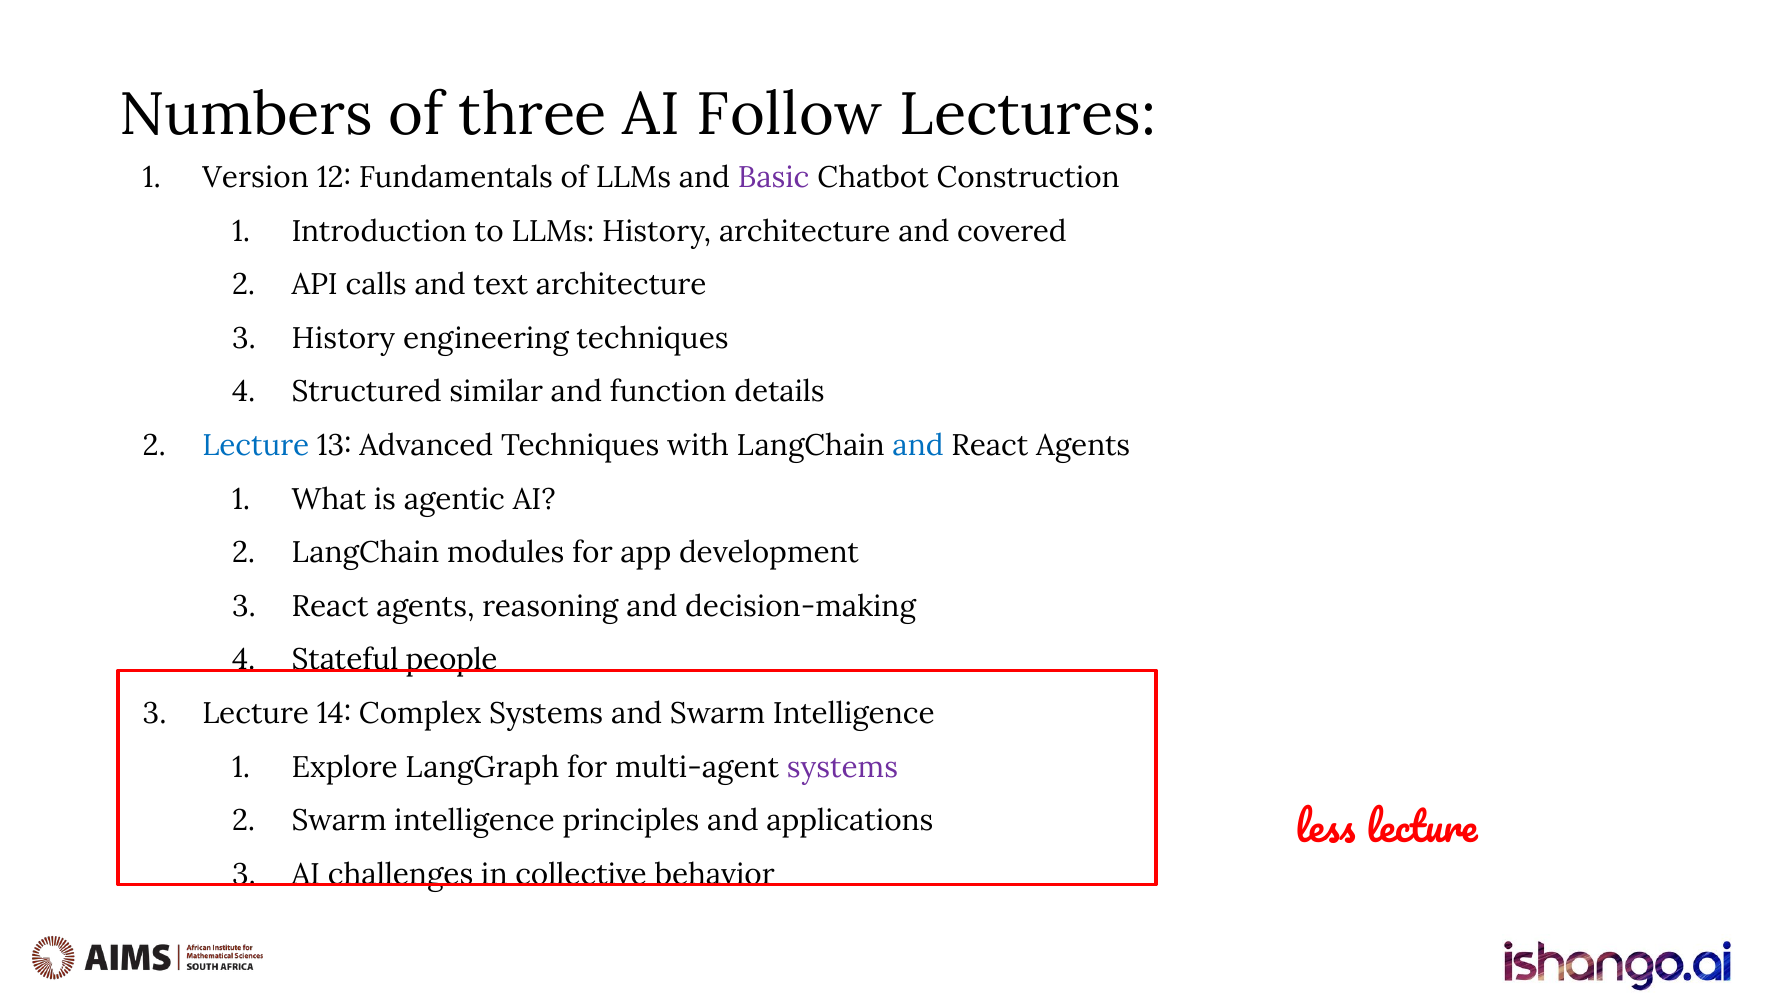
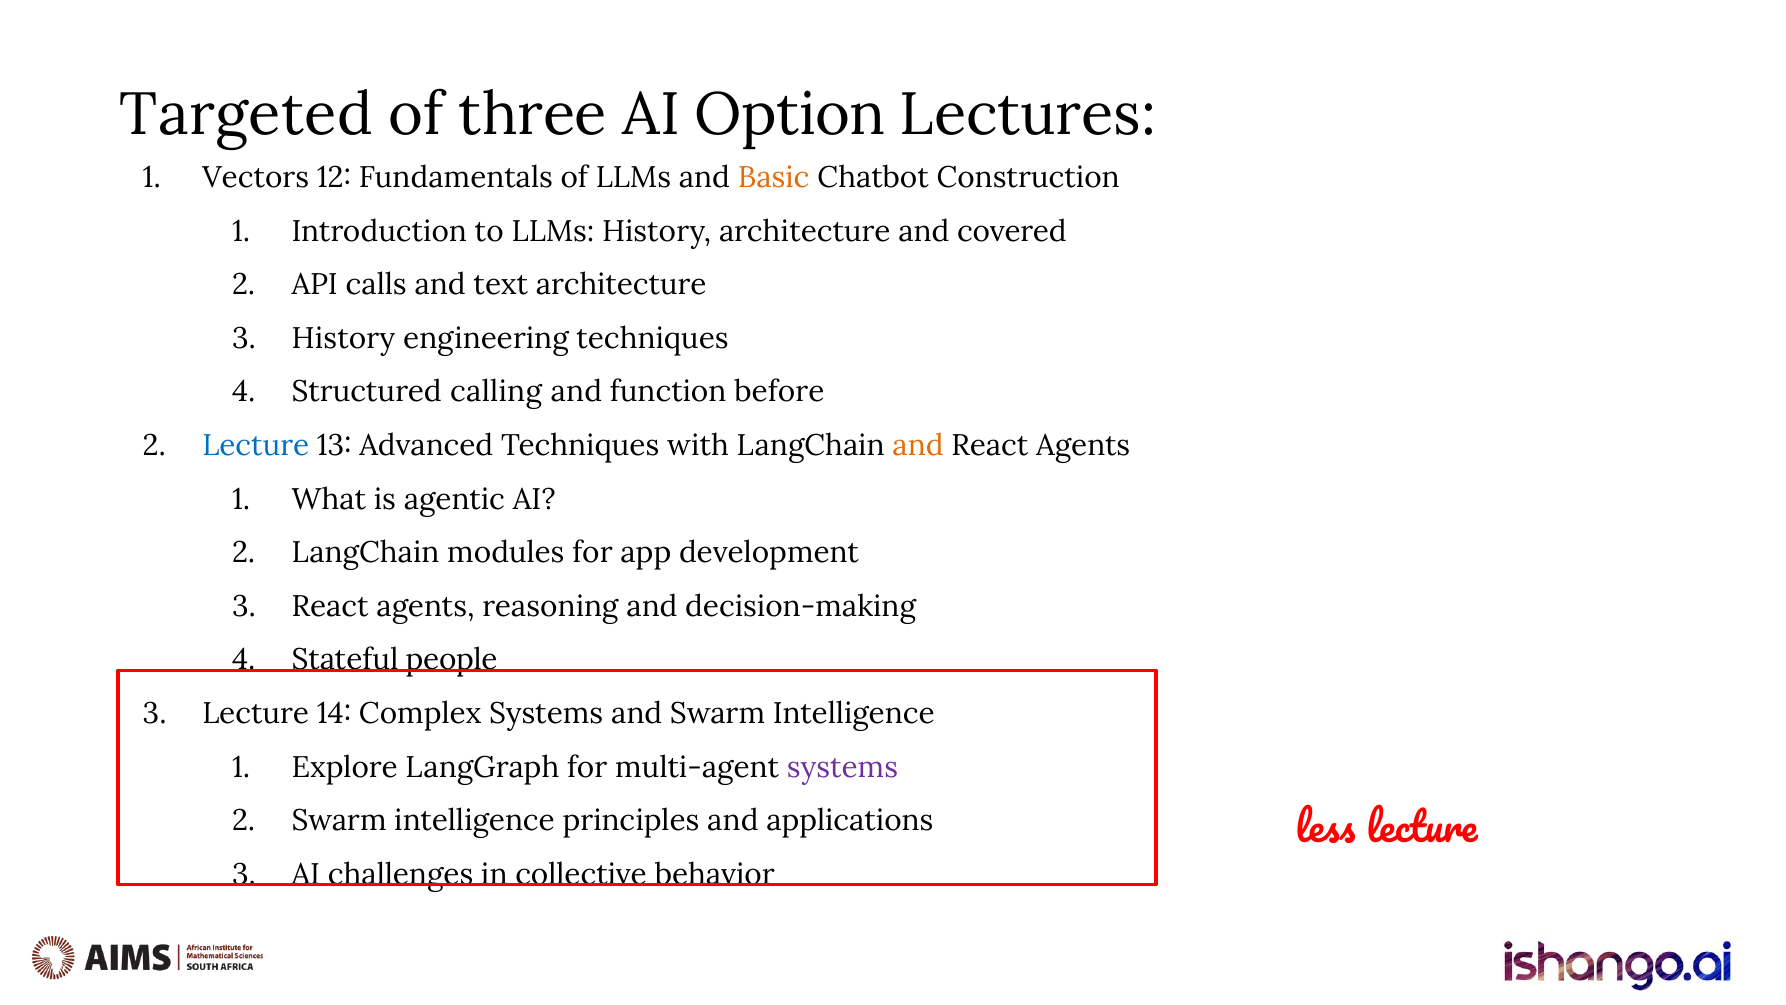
Numbers: Numbers -> Targeted
Follow: Follow -> Option
Version: Version -> Vectors
Basic colour: purple -> orange
similar: similar -> calling
details: details -> before
and at (918, 445) colour: blue -> orange
